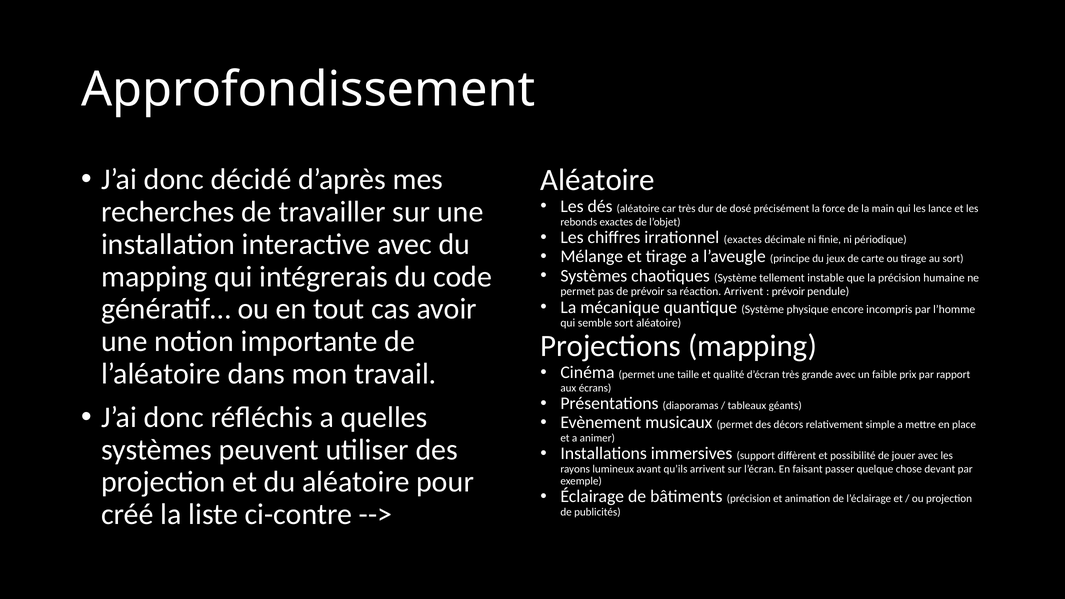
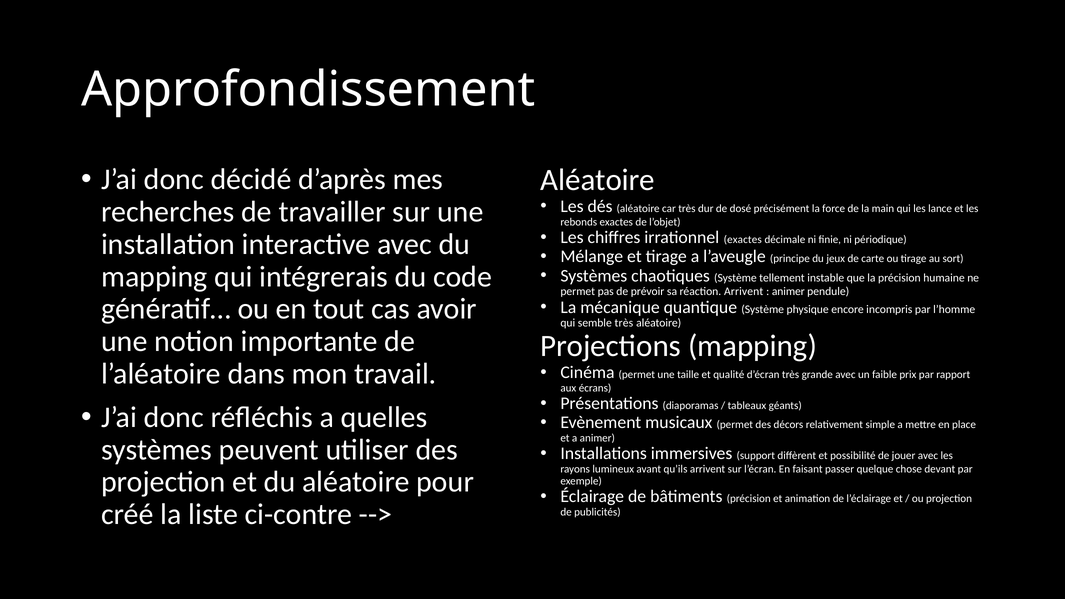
prévoir at (788, 292): prévoir -> animer
semble sort: sort -> très
